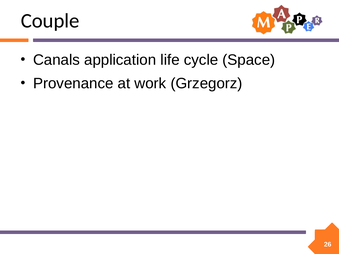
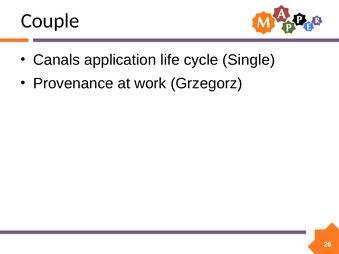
Space: Space -> Single
